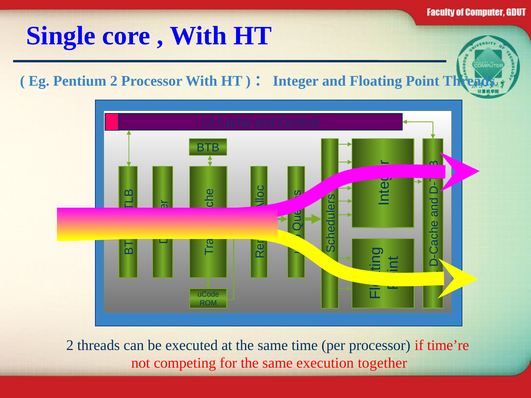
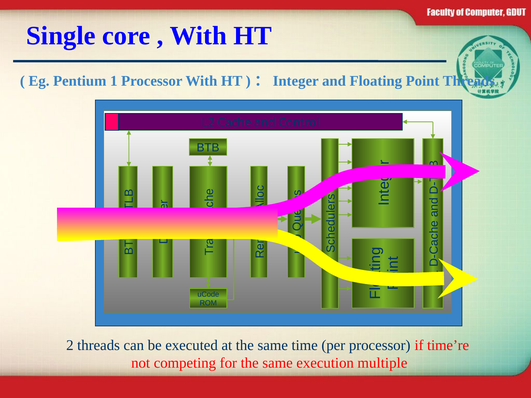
Pentium 2: 2 -> 1
together: together -> multiple
